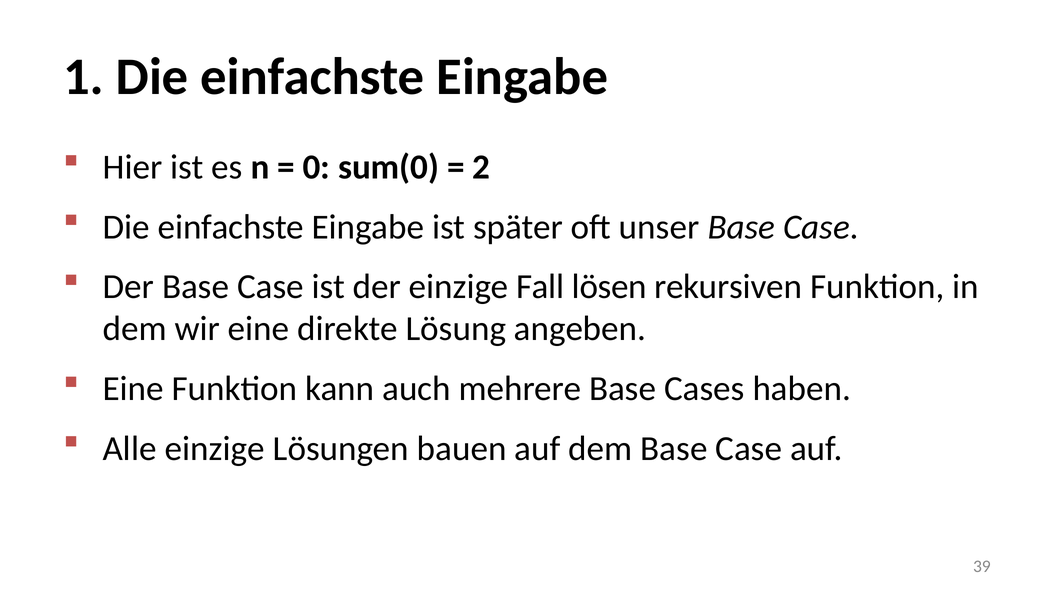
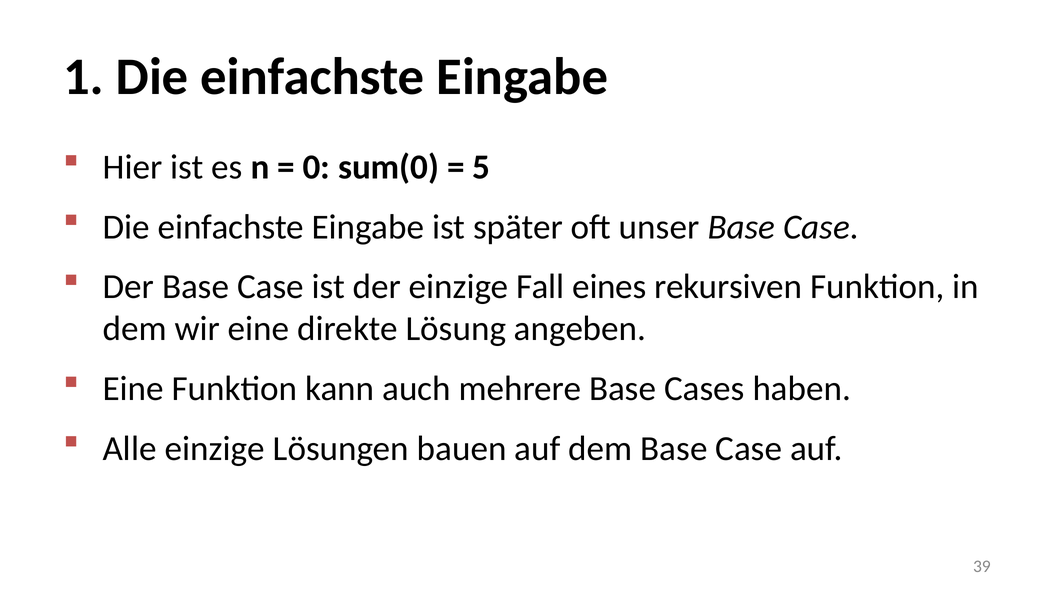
2: 2 -> 5
lösen: lösen -> eines
